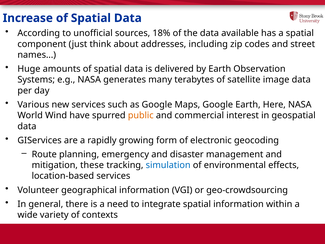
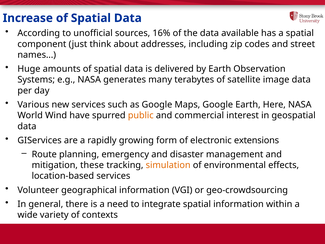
18%: 18% -> 16%
geocoding: geocoding -> extensions
simulation colour: blue -> orange
